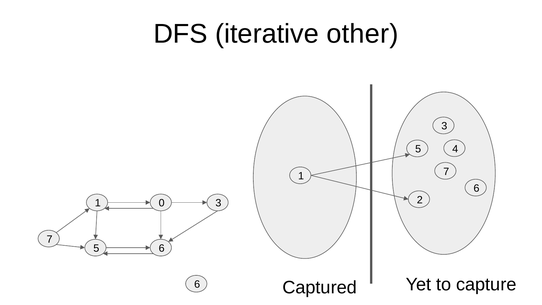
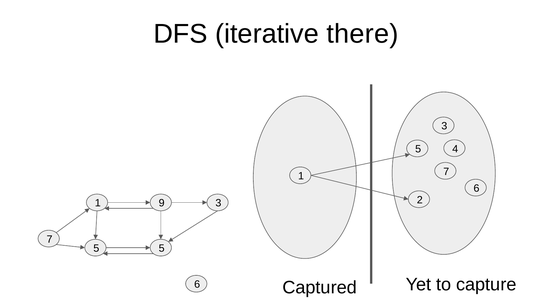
other: other -> there
0: 0 -> 9
5 6: 6 -> 5
